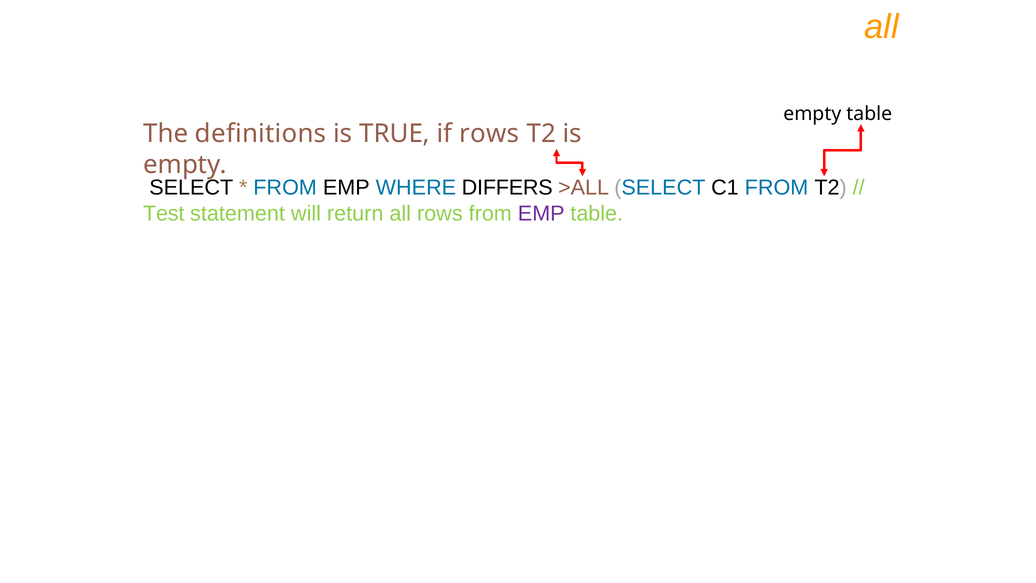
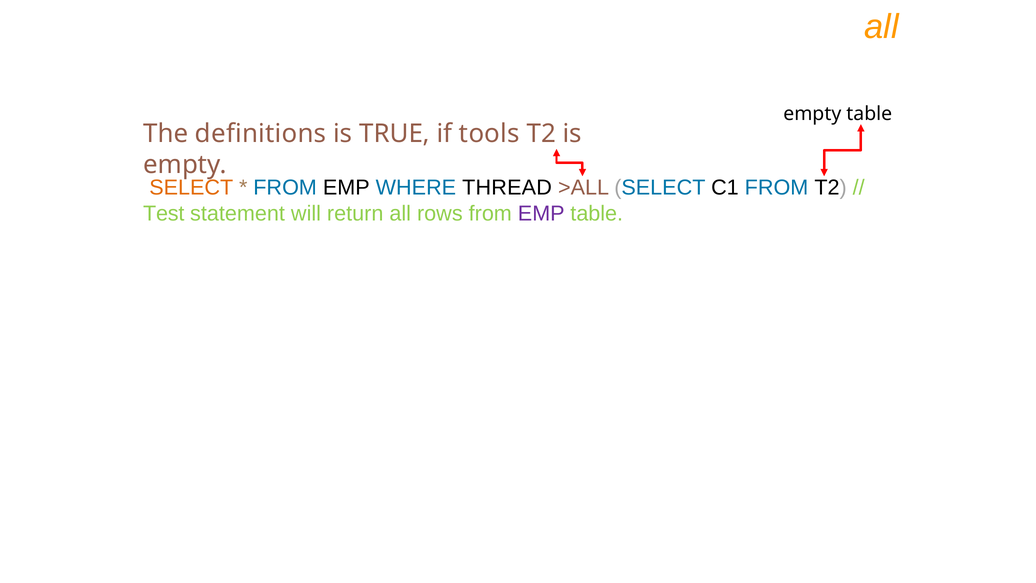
if rows: rows -> tools
SELECT at (191, 188) colour: black -> orange
DIFFERS: DIFFERS -> THREAD
